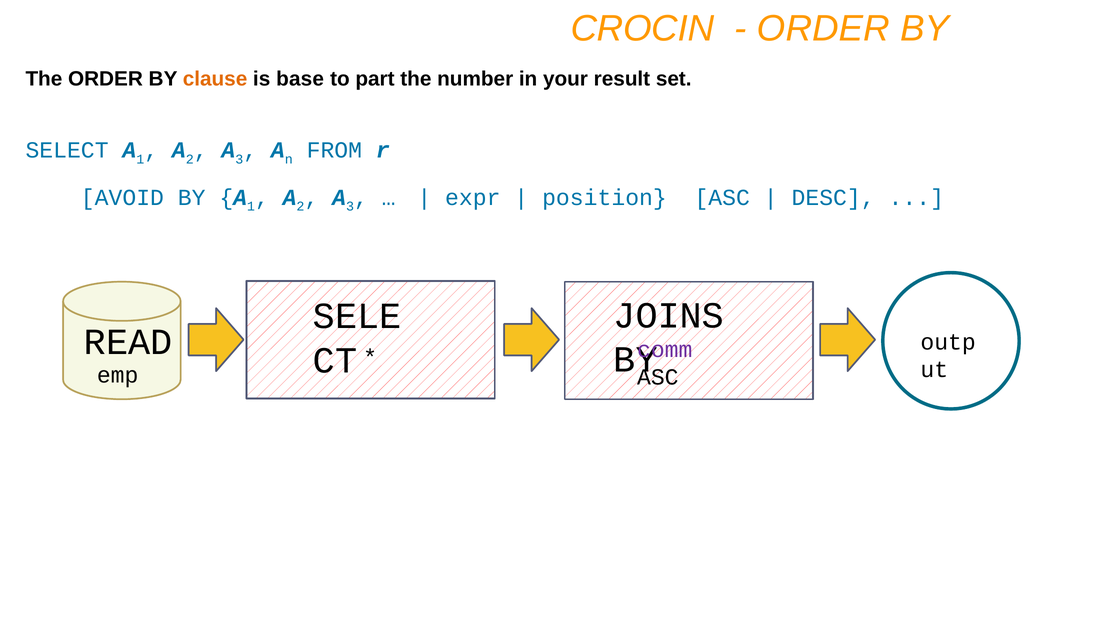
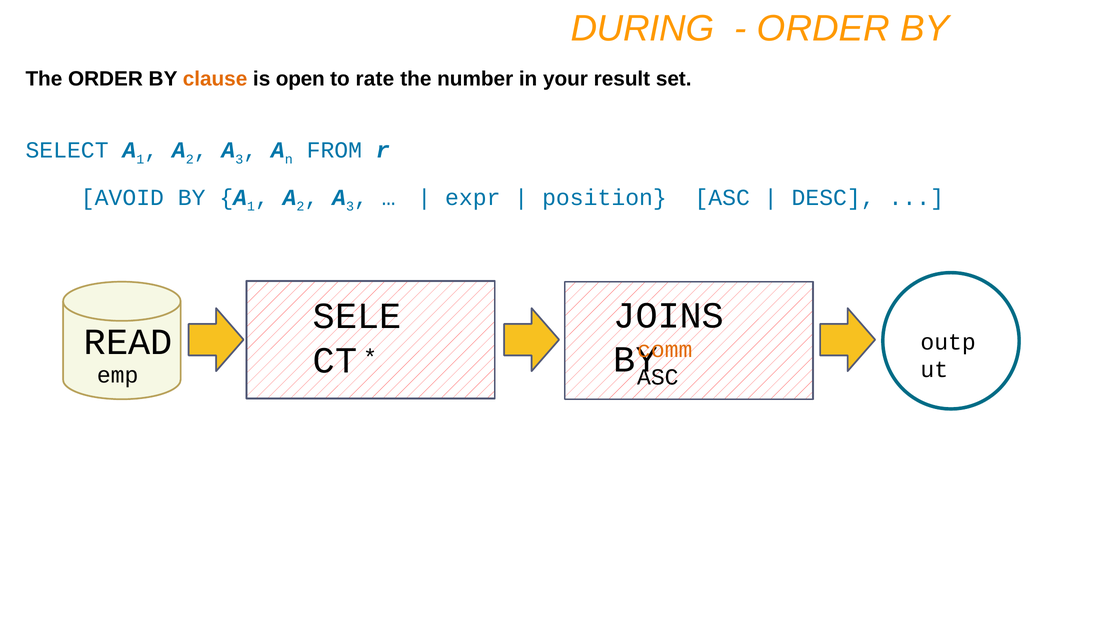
CROCIN: CROCIN -> DURING
base: base -> open
part: part -> rate
comm colour: purple -> orange
